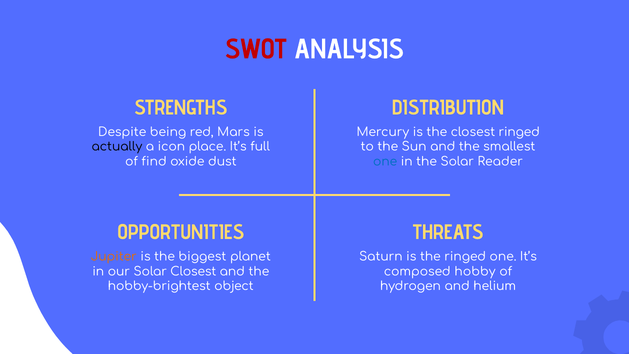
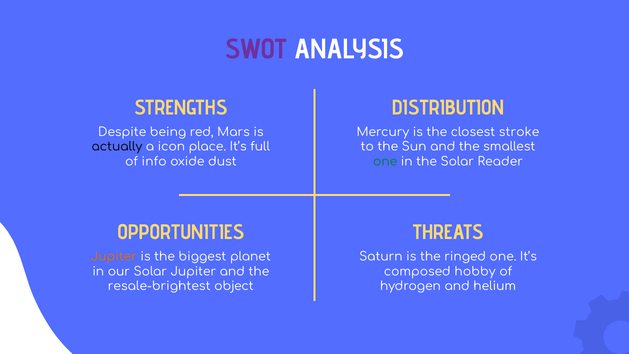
SWOT colour: red -> purple
closest ringed: ringed -> stroke
find: find -> info
one at (385, 162) colour: blue -> green
Solar Closest: Closest -> Jupiter
hobby-brightest: hobby-brightest -> resale-brightest
